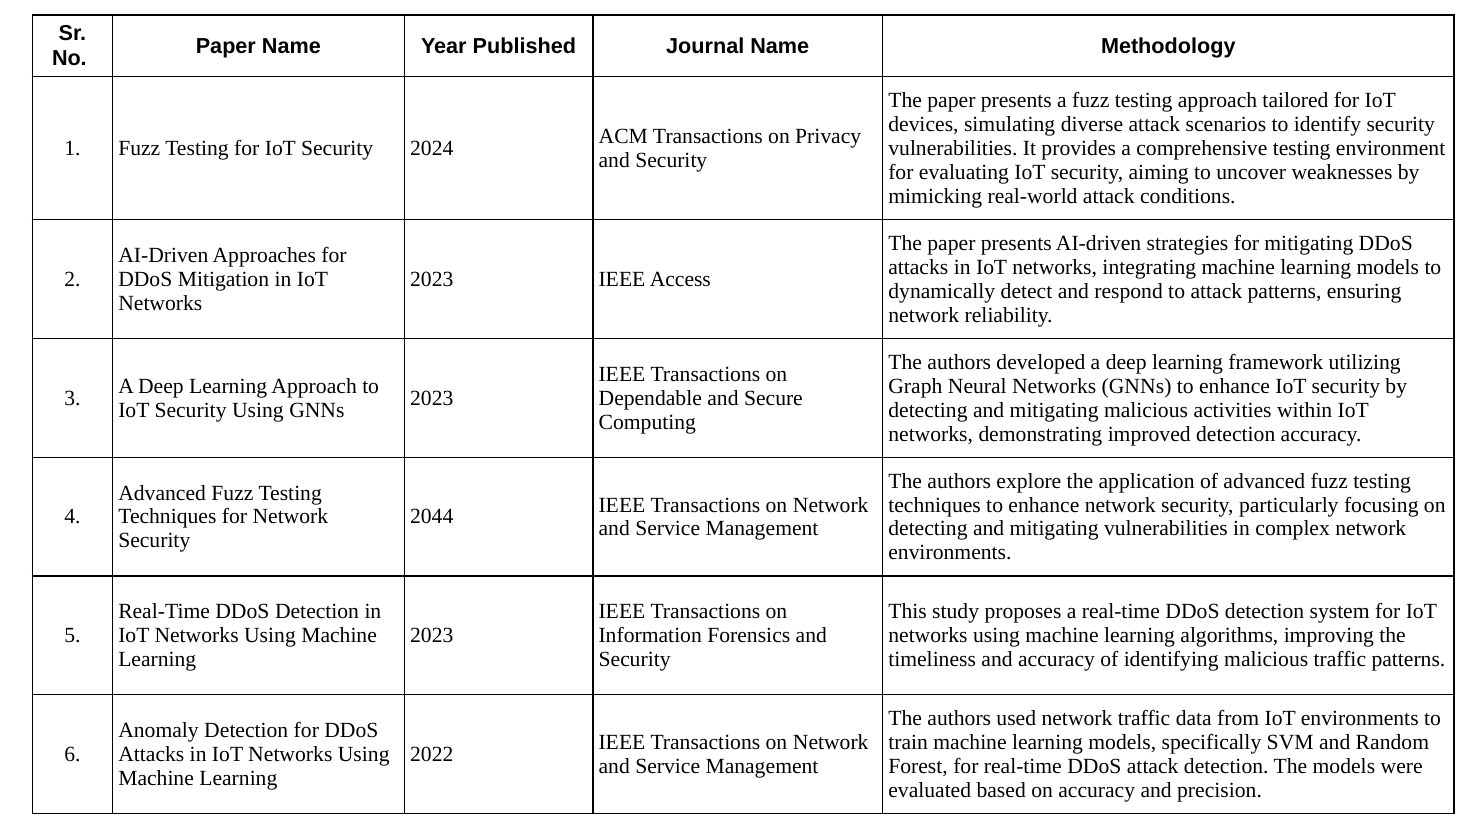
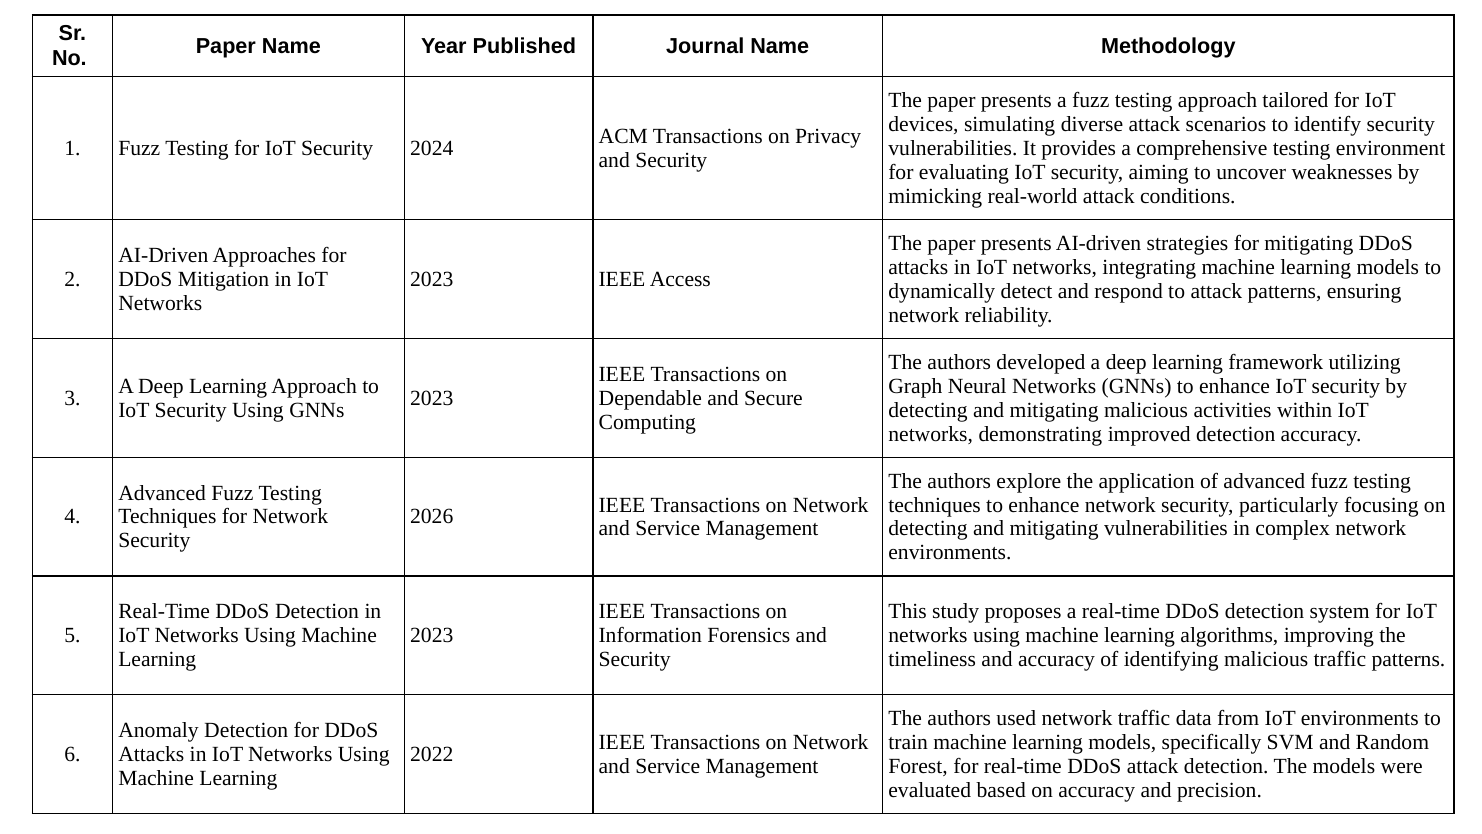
2044: 2044 -> 2026
